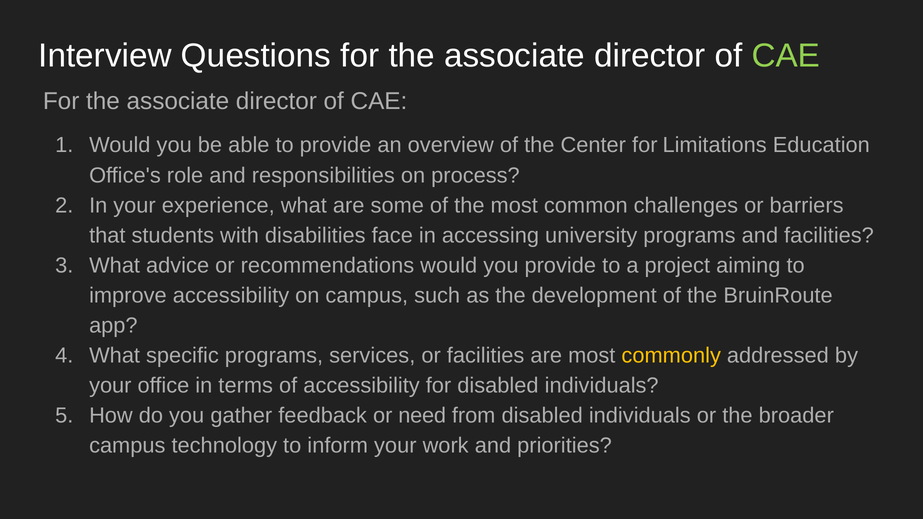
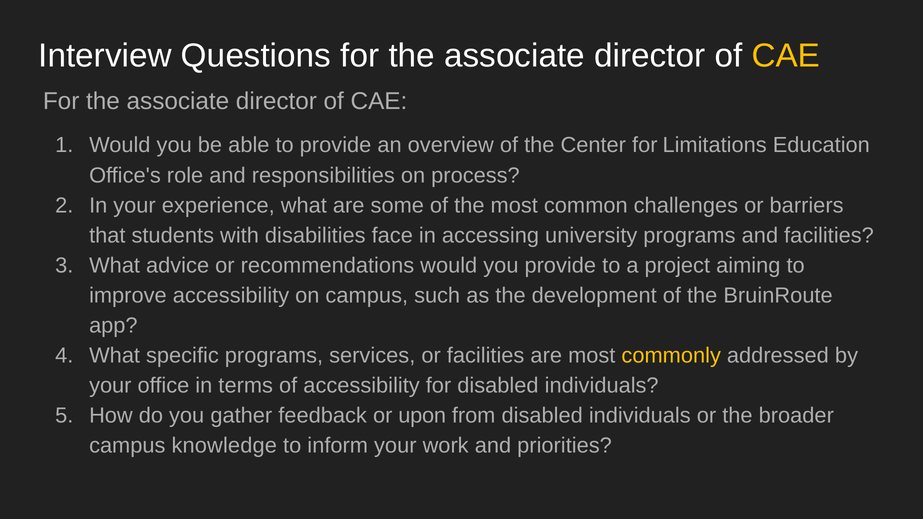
CAE at (786, 56) colour: light green -> yellow
need: need -> upon
technology: technology -> knowledge
